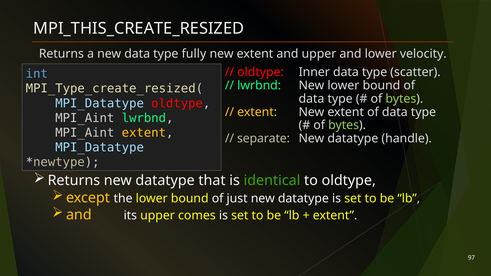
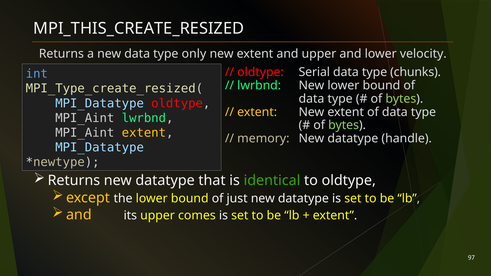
fully: fully -> only
Inner: Inner -> Serial
scatter: scatter -> chunks
separate: separate -> memory
